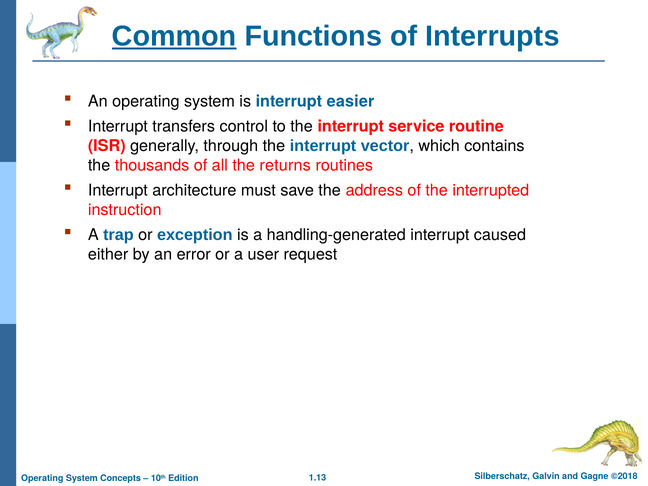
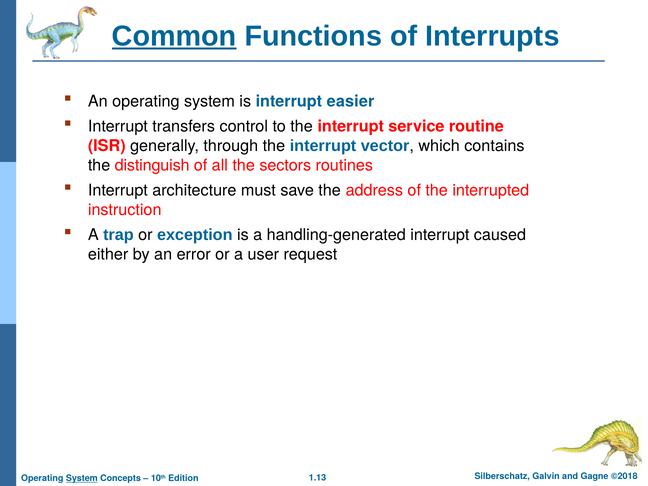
thousands: thousands -> distinguish
returns: returns -> sectors
System at (82, 478) underline: none -> present
